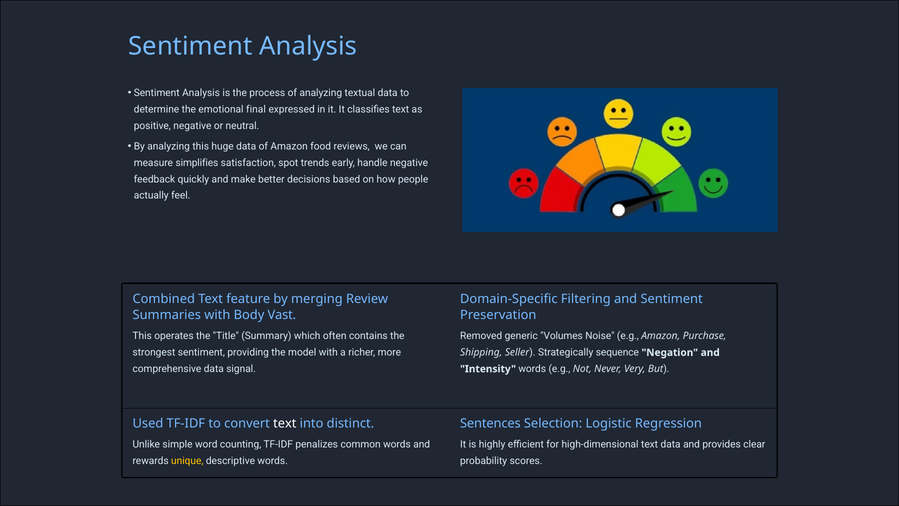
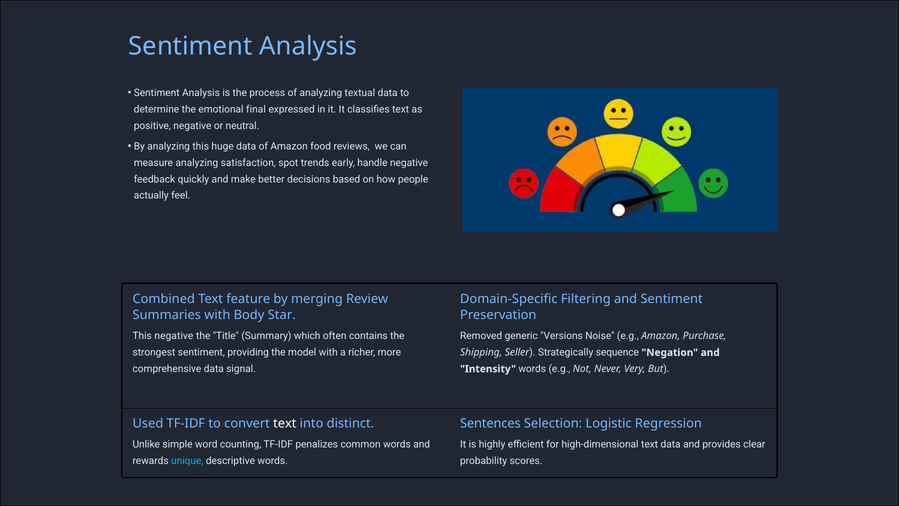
measure simplifies: simplifies -> analyzing
Vast: Vast -> Star
This operates: operates -> negative
Volumes: Volumes -> Versions
unique colour: yellow -> light blue
